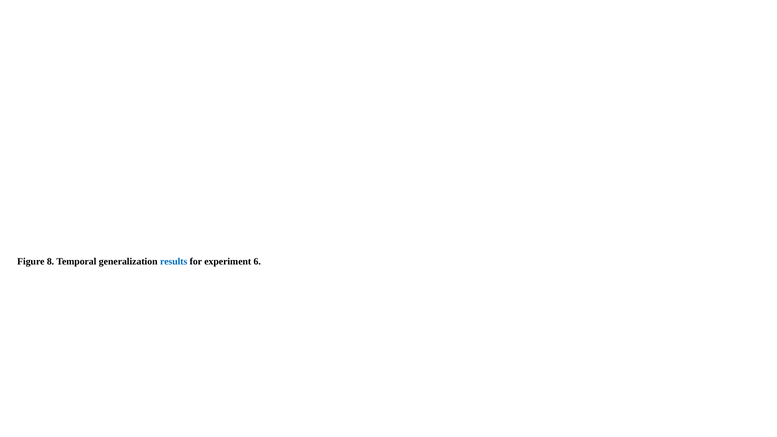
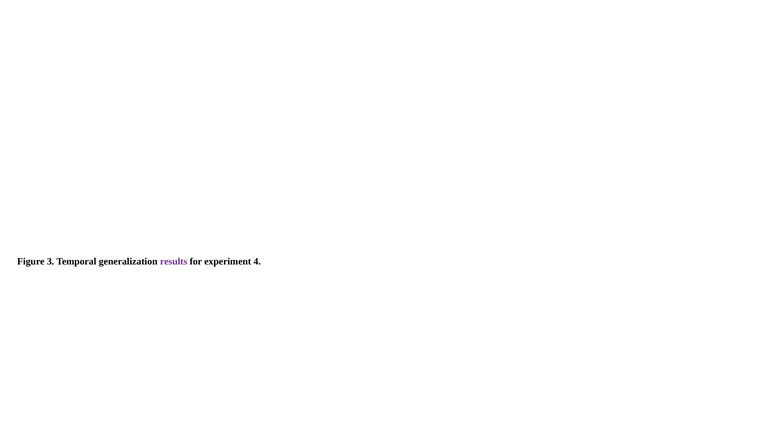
8: 8 -> 3
results colour: blue -> purple
6: 6 -> 4
